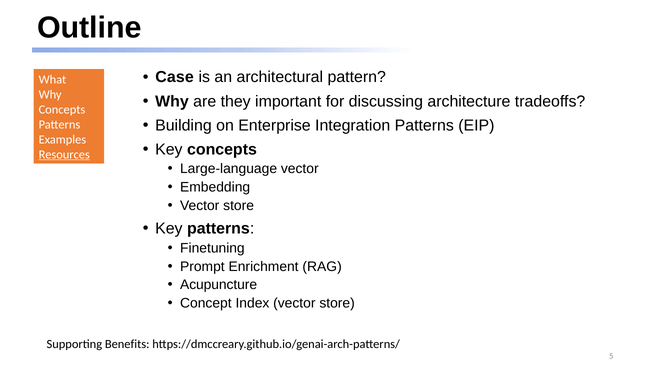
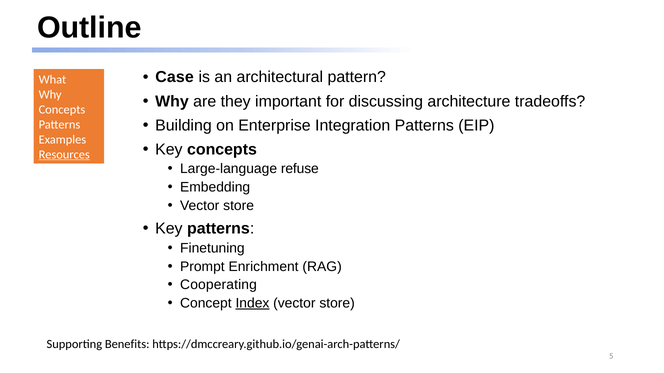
Large-language vector: vector -> refuse
Acupuncture: Acupuncture -> Cooperating
Index underline: none -> present
